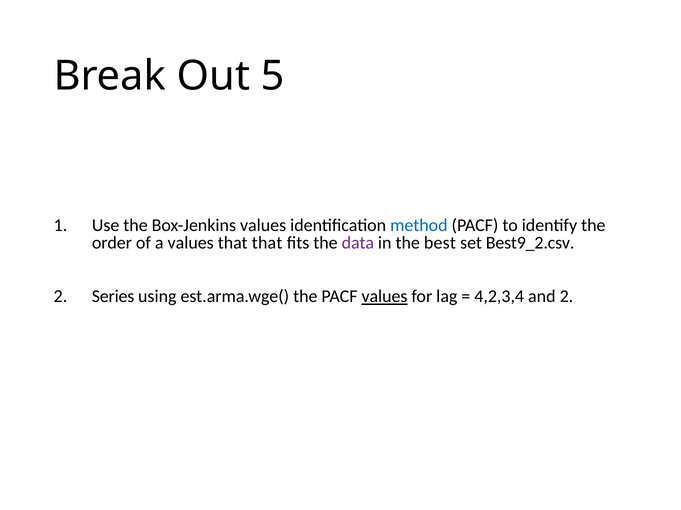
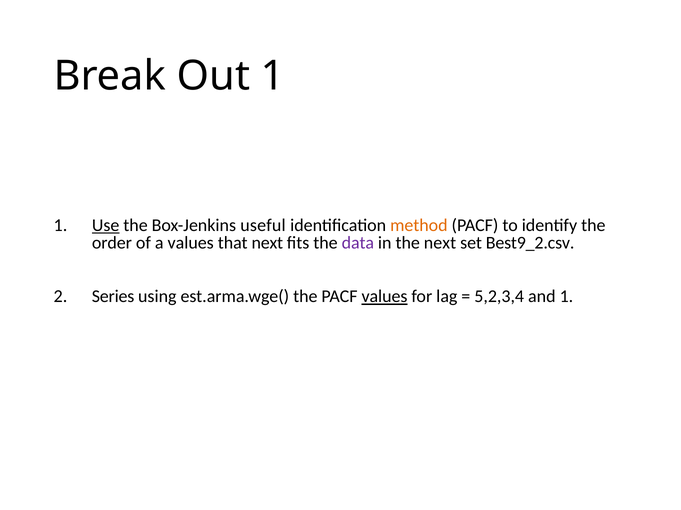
Out 5: 5 -> 1
Use underline: none -> present
Box-Jenkins values: values -> useful
method colour: blue -> orange
that that: that -> next
the best: best -> next
4,2,3,4: 4,2,3,4 -> 5,2,3,4
and 2: 2 -> 1
